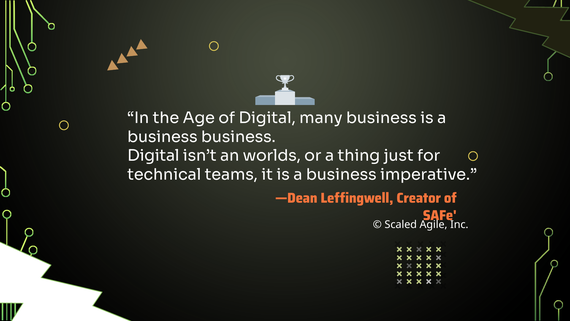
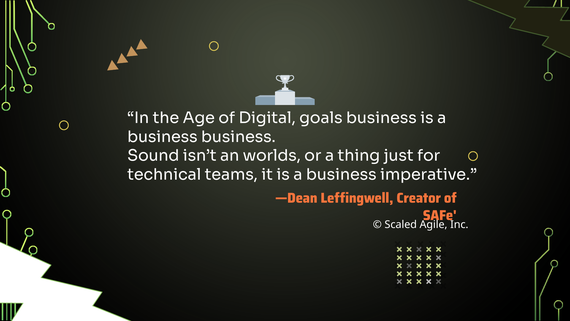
many: many -> goals
Digital at (153, 156): Digital -> Sound
